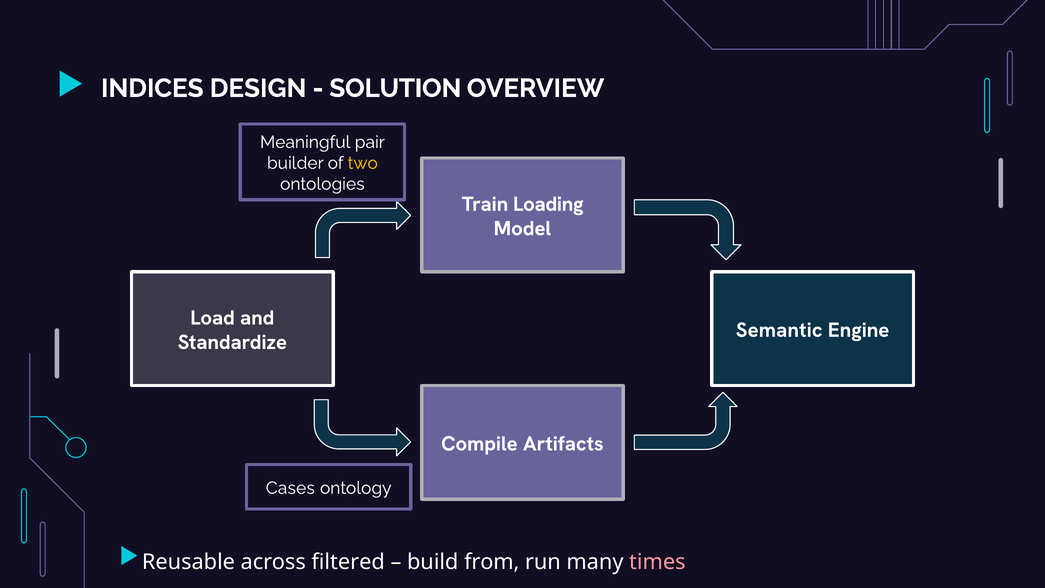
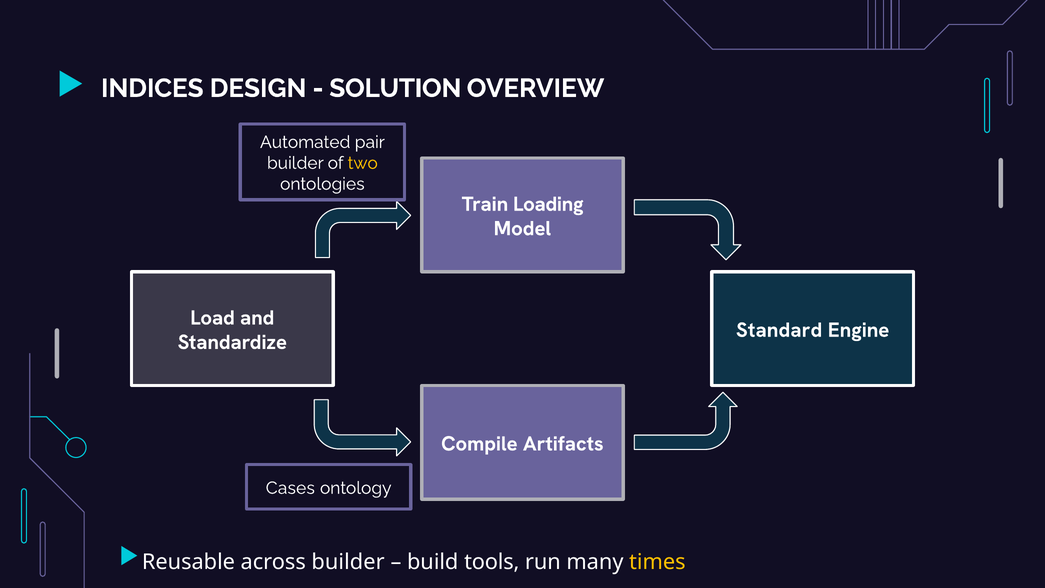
Meaningful: Meaningful -> Automated
Semantic: Semantic -> Standard
across filtered: filtered -> builder
from: from -> tools
times colour: pink -> yellow
